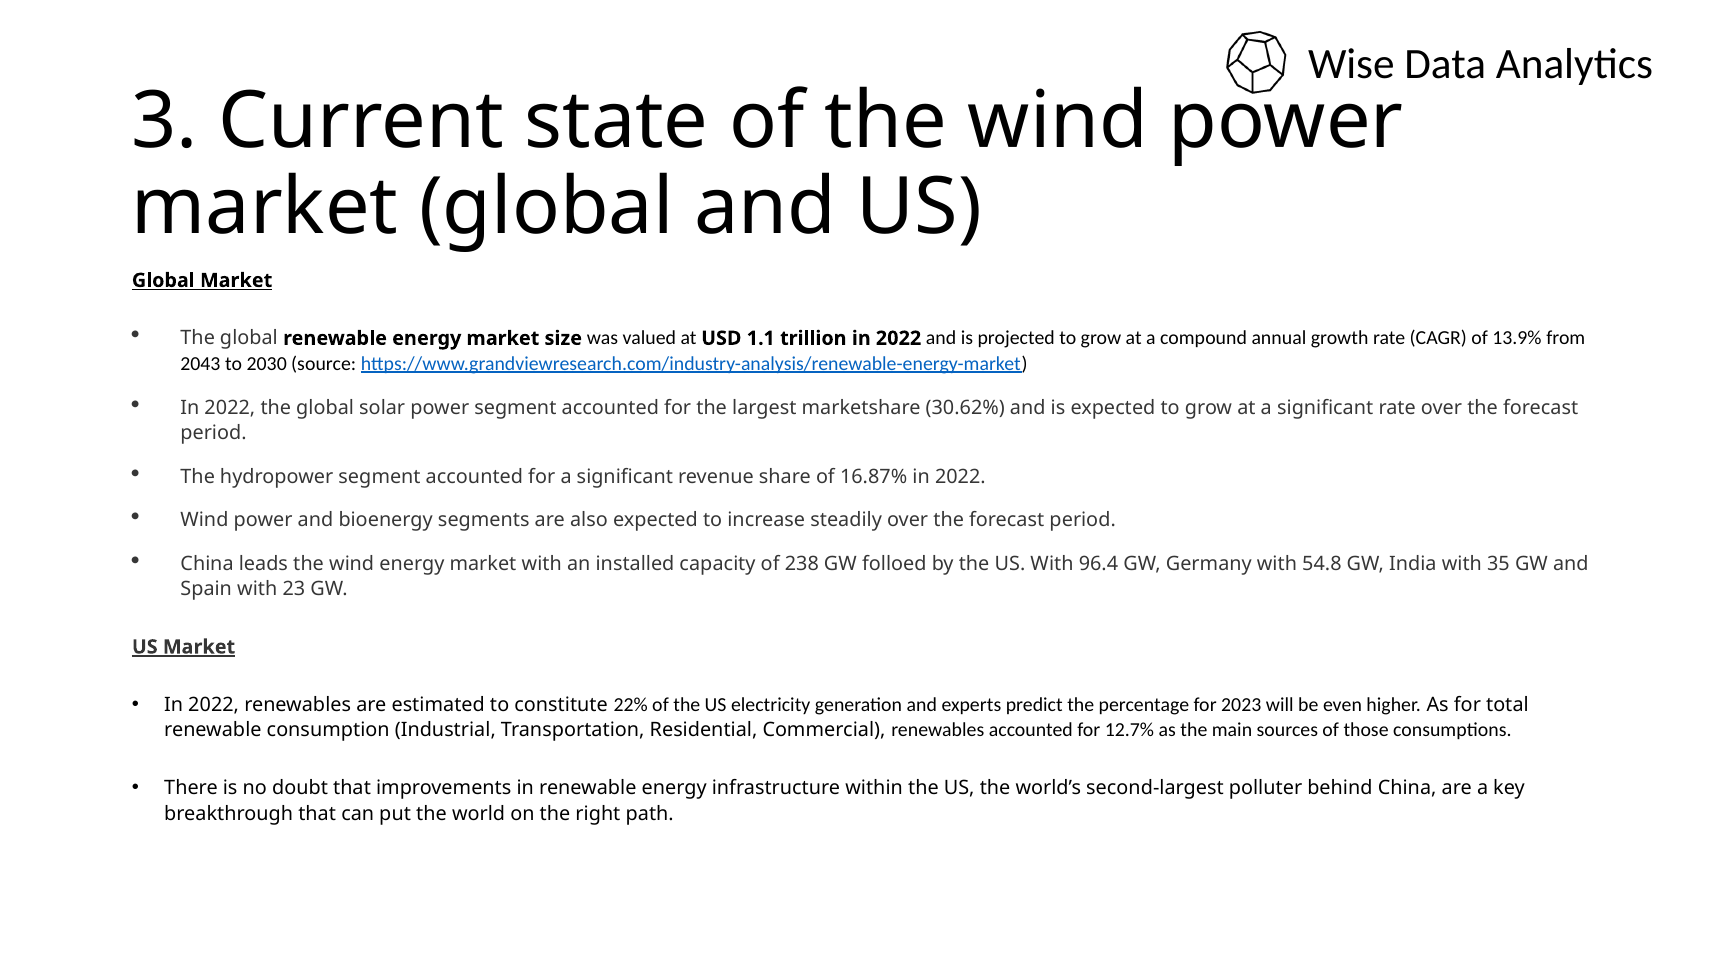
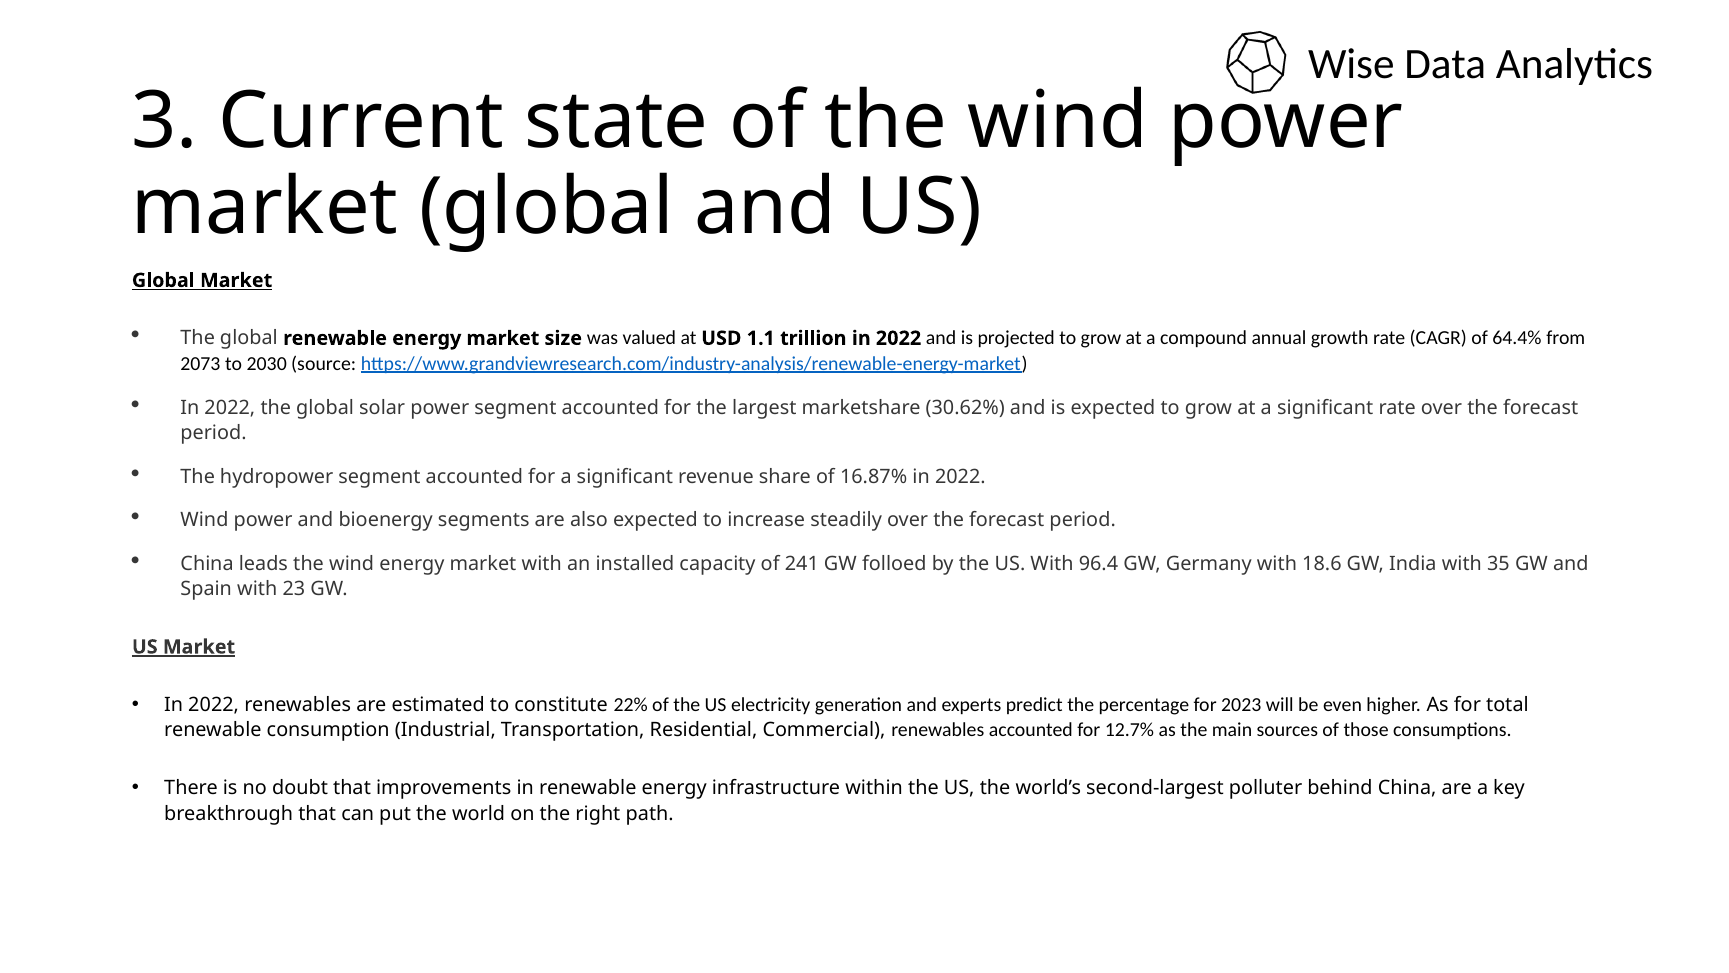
13.9%: 13.9% -> 64.4%
2043: 2043 -> 2073
238: 238 -> 241
54.8: 54.8 -> 18.6
